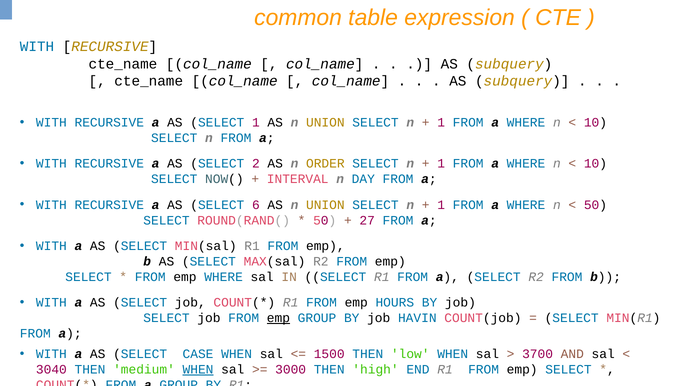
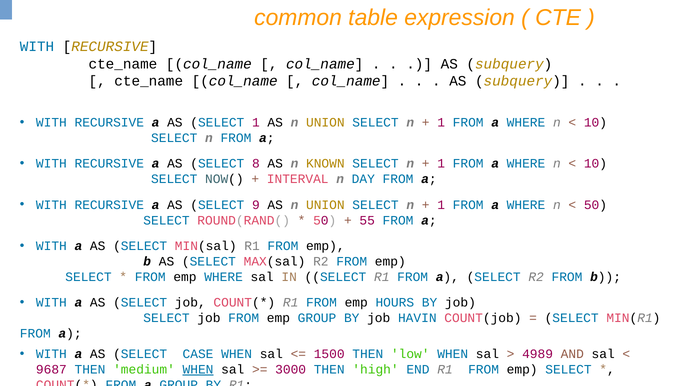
2: 2 -> 8
ORDER: ORDER -> KNOWN
6: 6 -> 9
27: 27 -> 55
emp at (278, 318) underline: present -> none
3700: 3700 -> 4989
3040: 3040 -> 9687
